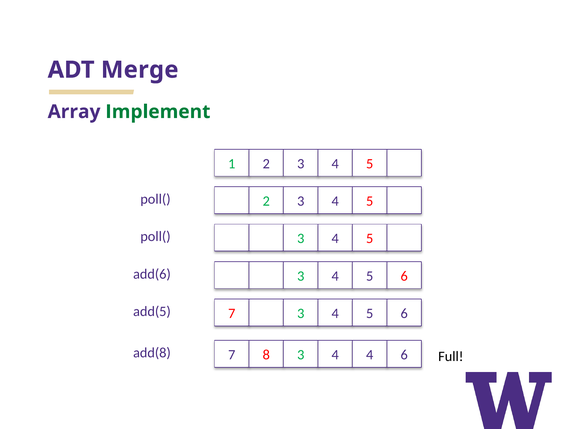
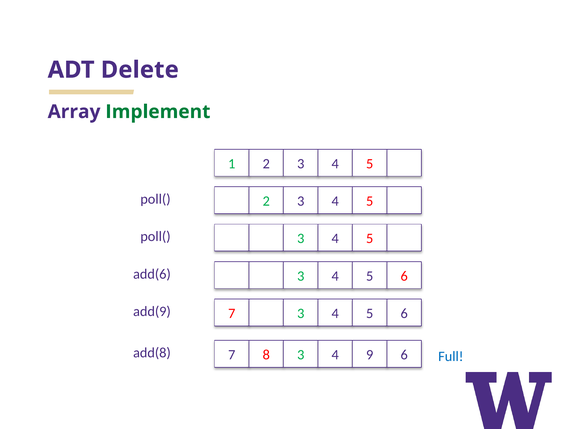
Merge: Merge -> Delete
add(5: add(5 -> add(9
4 4: 4 -> 9
Full colour: black -> blue
